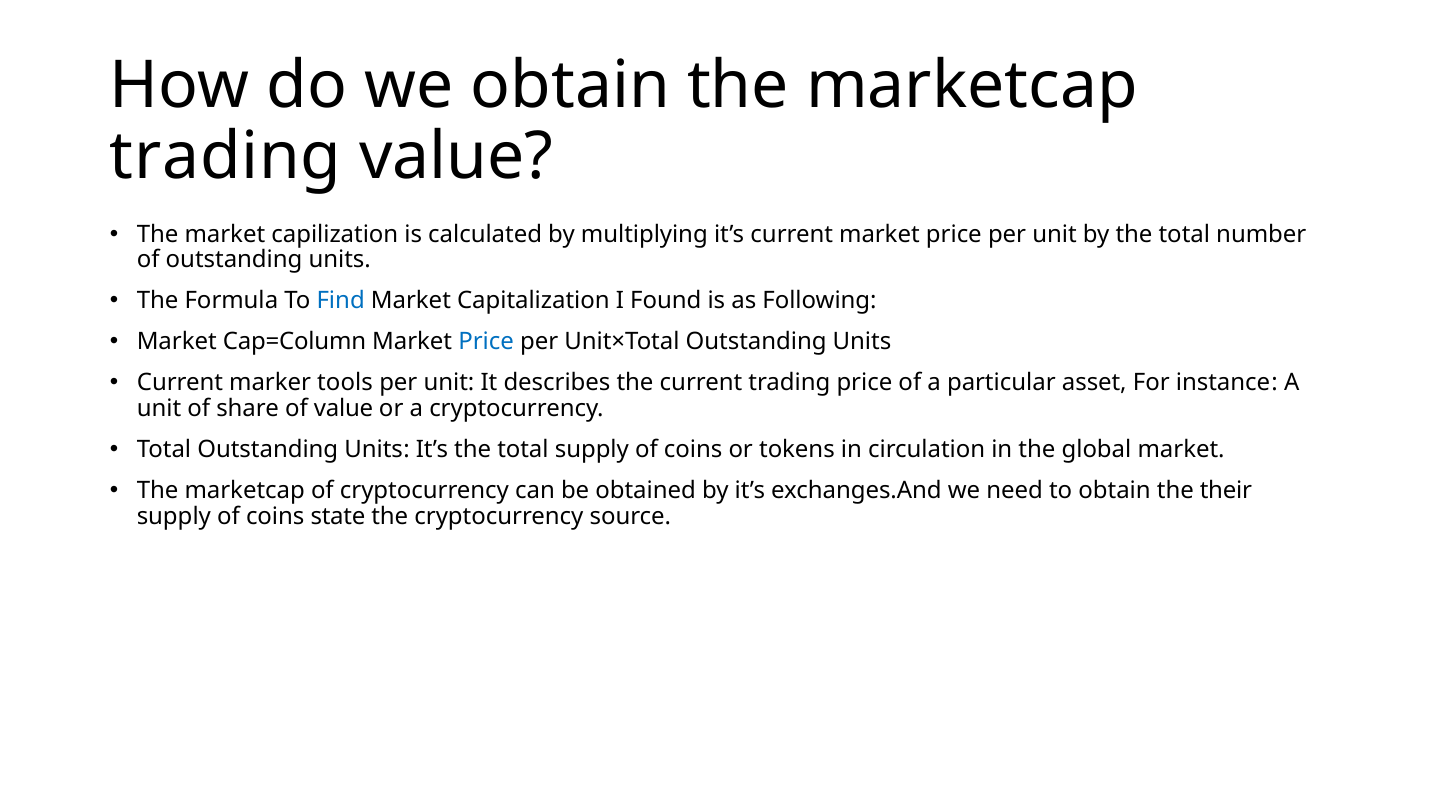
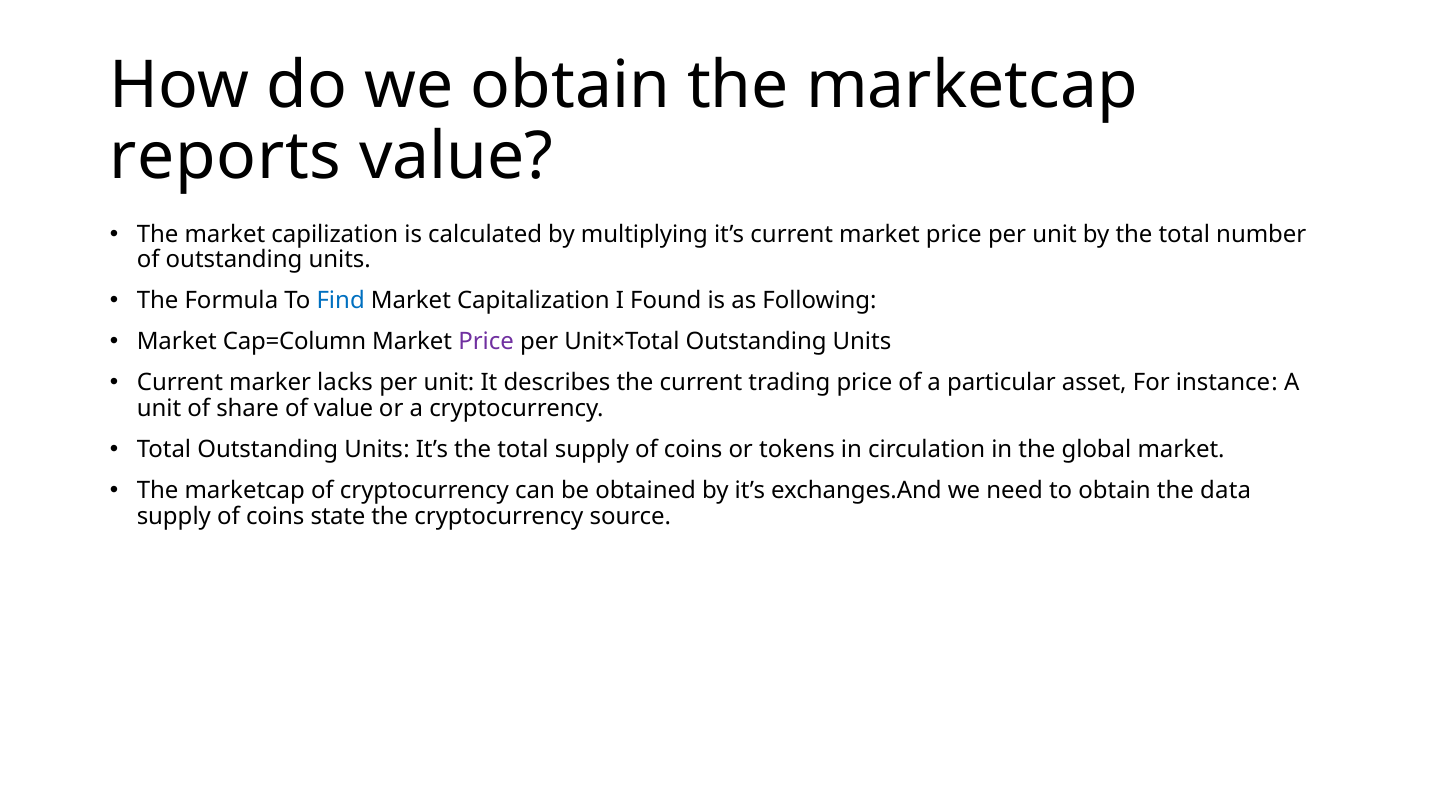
trading at (225, 157): trading -> reports
Price at (486, 342) colour: blue -> purple
tools: tools -> lacks
their: their -> data
